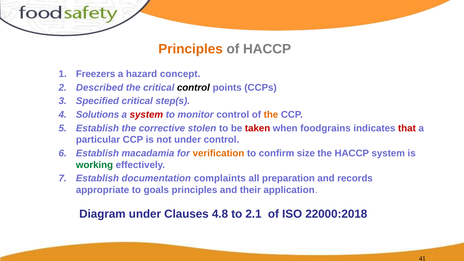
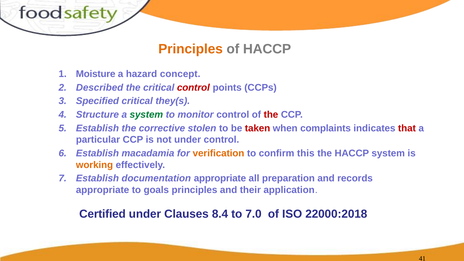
Freezers: Freezers -> Moisture
control at (193, 88) colour: black -> red
step(s: step(s -> they(s
Solutions: Solutions -> Structure
system at (146, 115) colour: red -> green
the at (271, 115) colour: orange -> red
foodgrains: foodgrains -> complaints
size: size -> this
working colour: green -> orange
documentation complaints: complaints -> appropriate
Diagram: Diagram -> Certified
4.8: 4.8 -> 8.4
2.1: 2.1 -> 7.0
